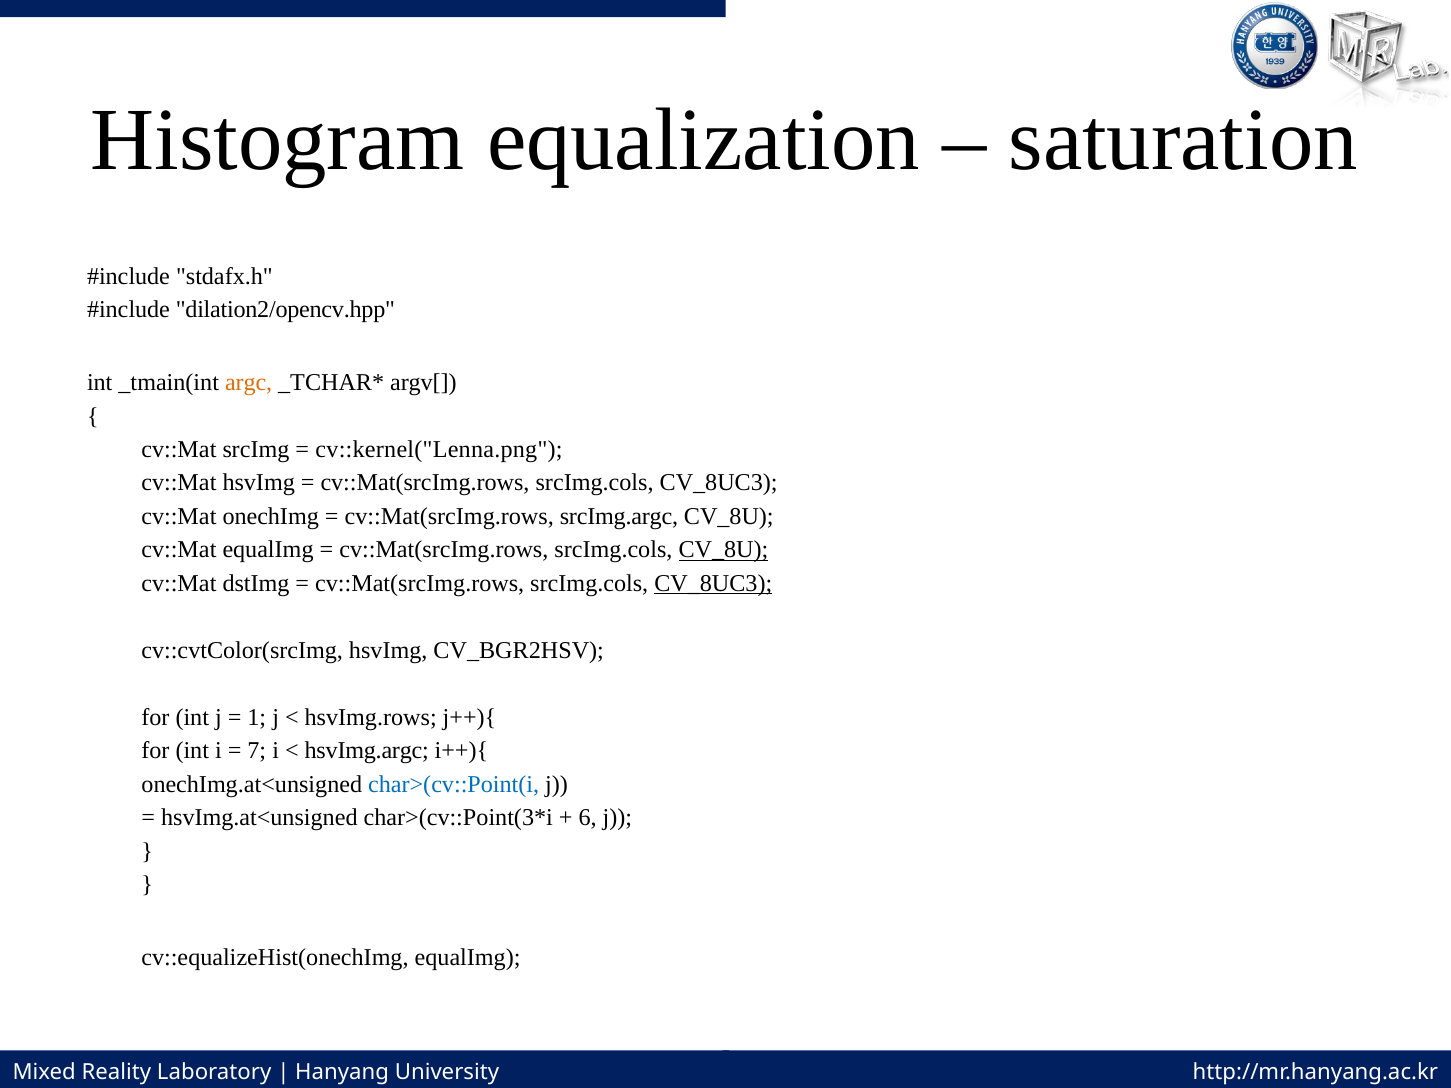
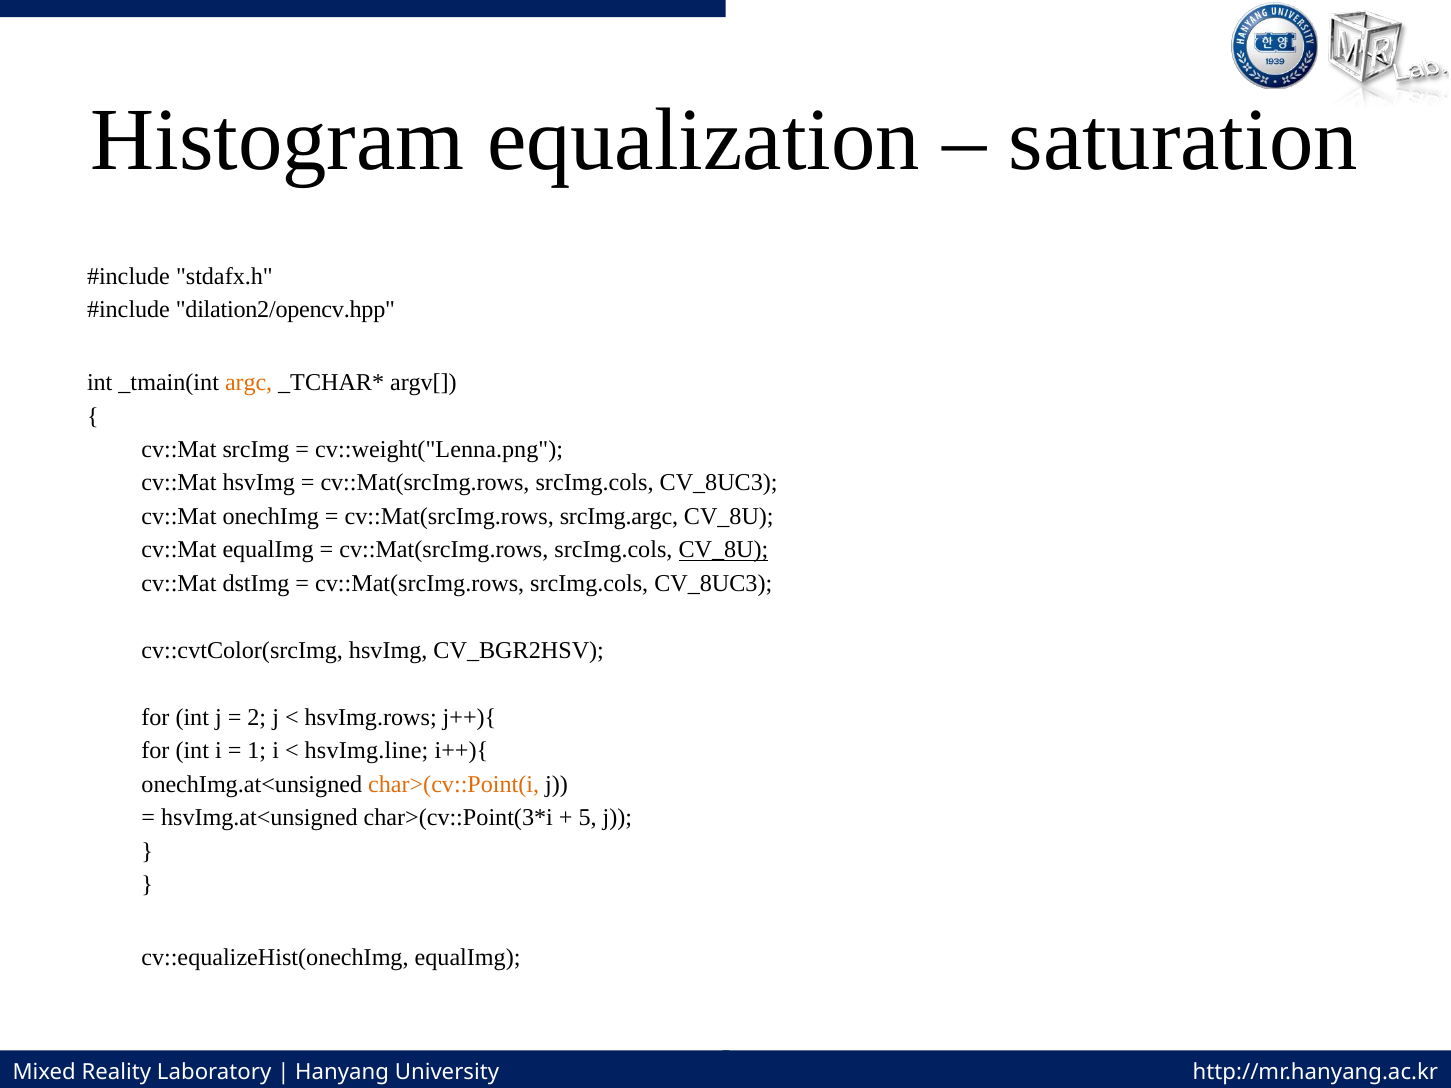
cv::kernel("Lenna.png: cv::kernel("Lenna.png -> cv::weight("Lenna.png
CV_8UC3 at (713, 584) underline: present -> none
1: 1 -> 2
7: 7 -> 1
hsvImg.argc: hsvImg.argc -> hsvImg.line
char>(cv::Point(i colour: blue -> orange
6: 6 -> 5
